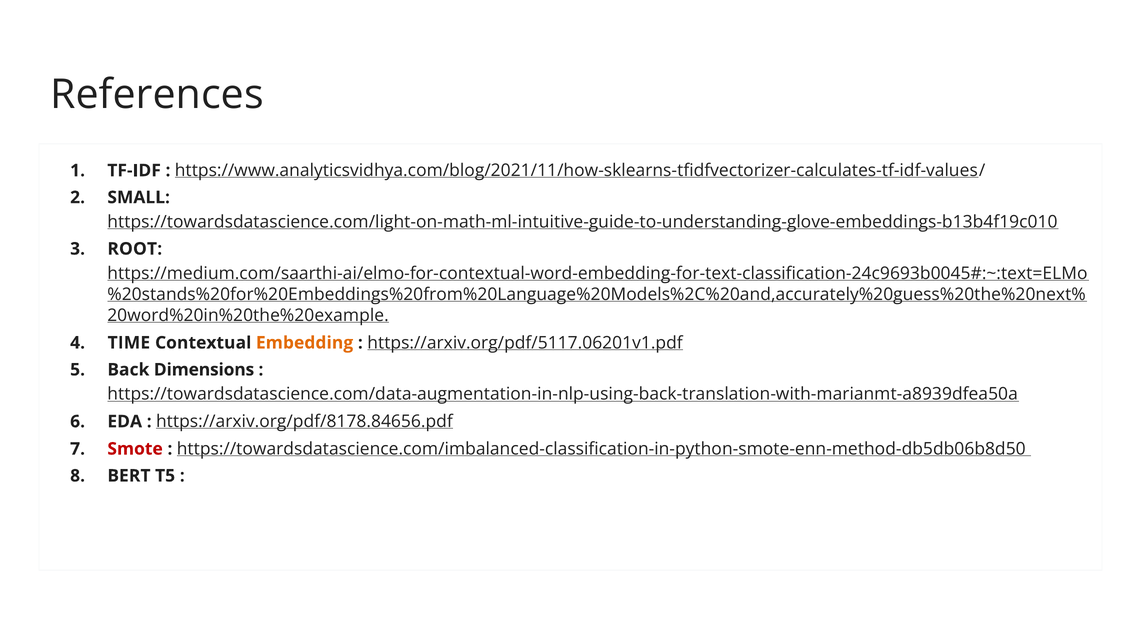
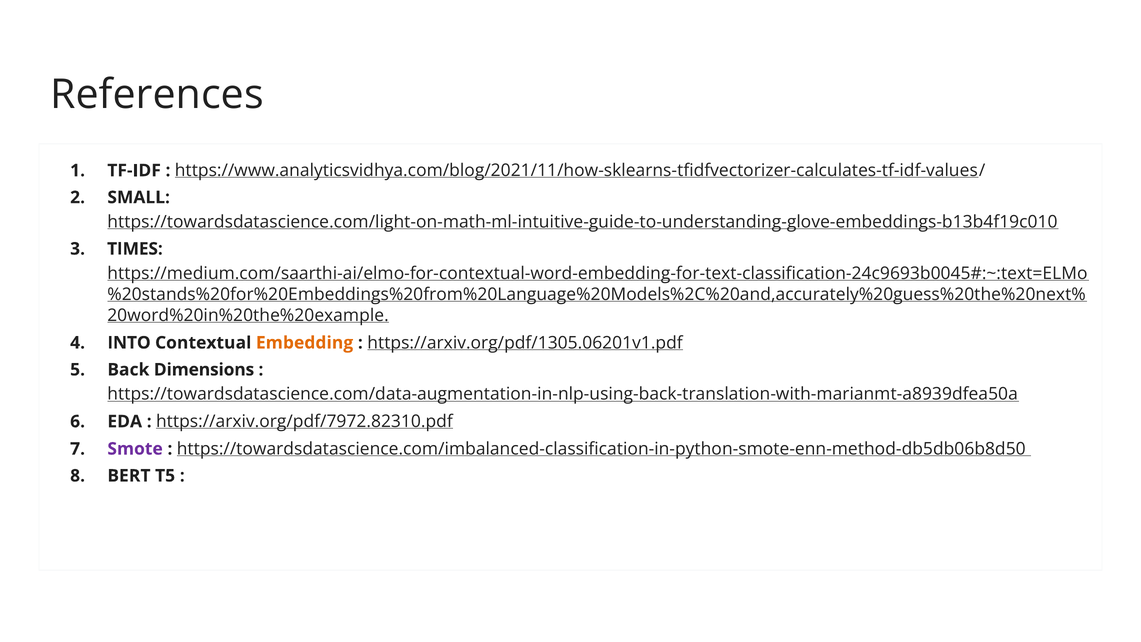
ROOT: ROOT -> TIMES
TIME: TIME -> INTO
https://arxiv.org/pdf/5117.06201v1.pdf: https://arxiv.org/pdf/5117.06201v1.pdf -> https://arxiv.org/pdf/1305.06201v1.pdf
https://arxiv.org/pdf/8178.84656.pdf: https://arxiv.org/pdf/8178.84656.pdf -> https://arxiv.org/pdf/7972.82310.pdf
Smote colour: red -> purple
